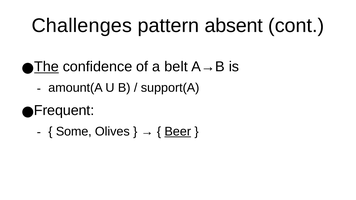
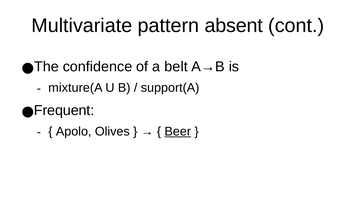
Challenges: Challenges -> Multivariate
The underline: present -> none
amount(A: amount(A -> mixture(A
Some: Some -> Apolo
